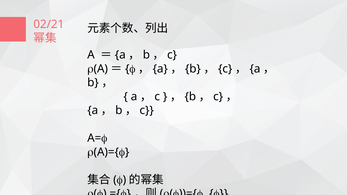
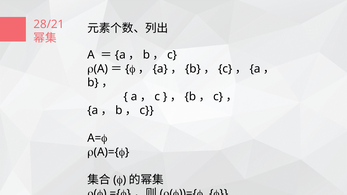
02/21: 02/21 -> 28/21
